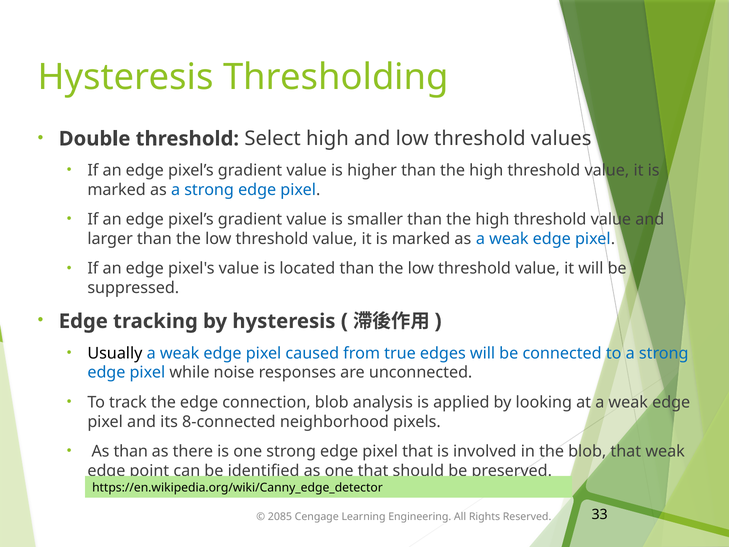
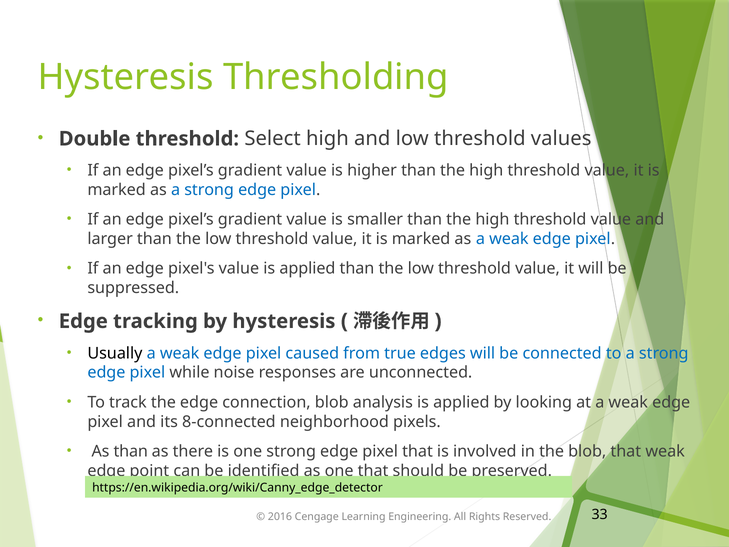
value is located: located -> applied
2085: 2085 -> 2016
